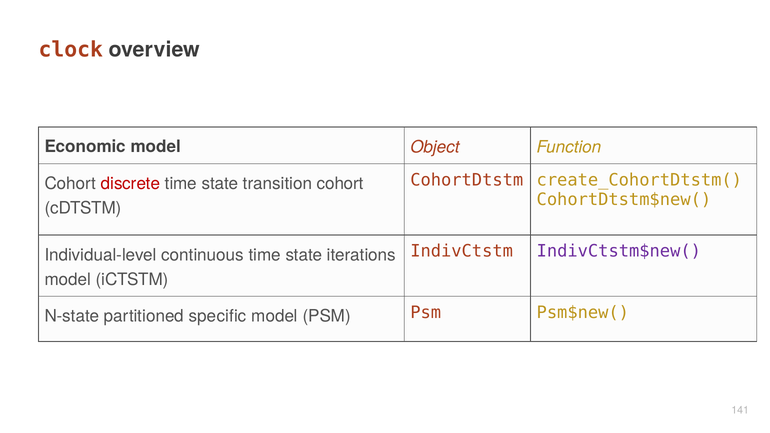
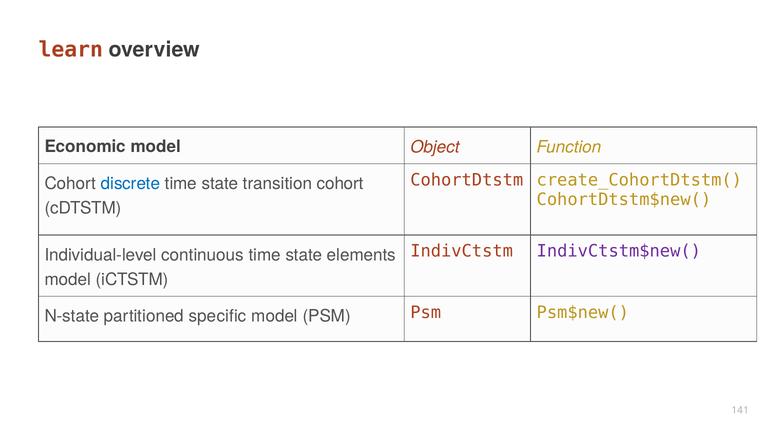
clock: clock -> learn
discrete colour: red -> blue
iterations: iterations -> elements
